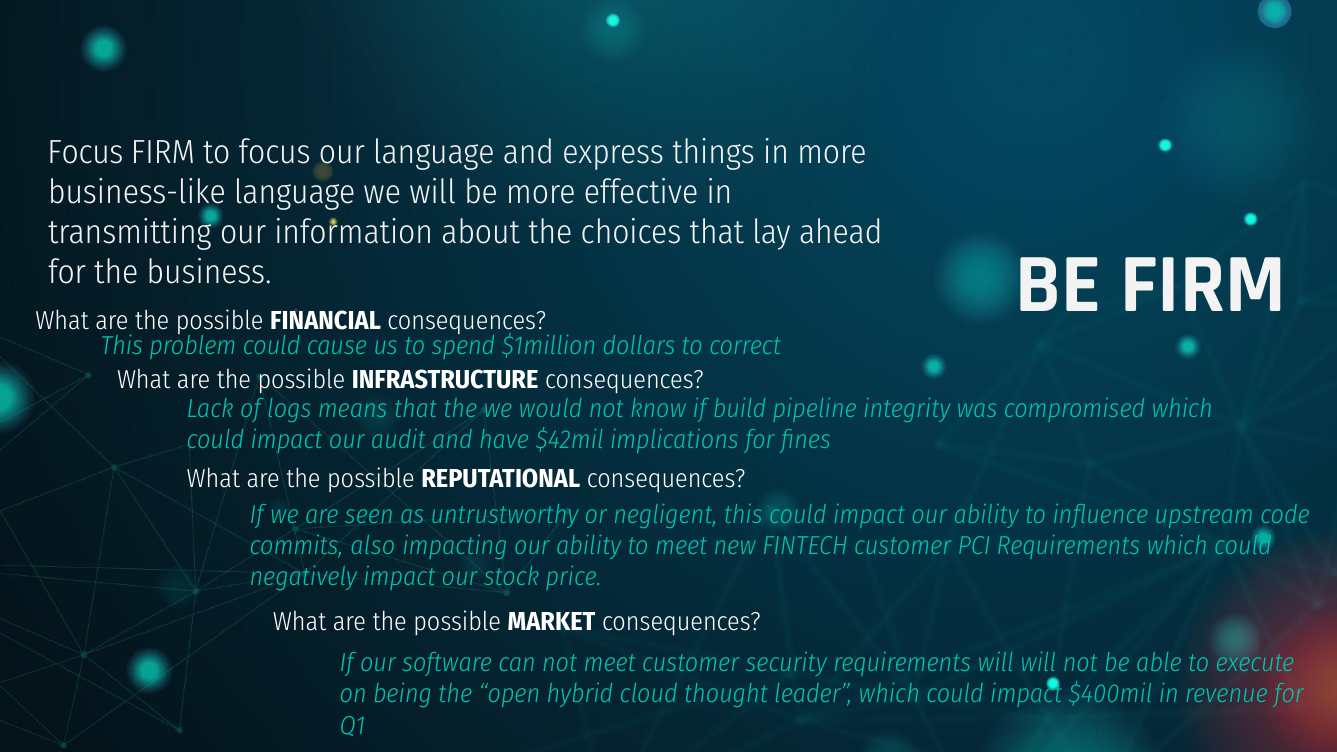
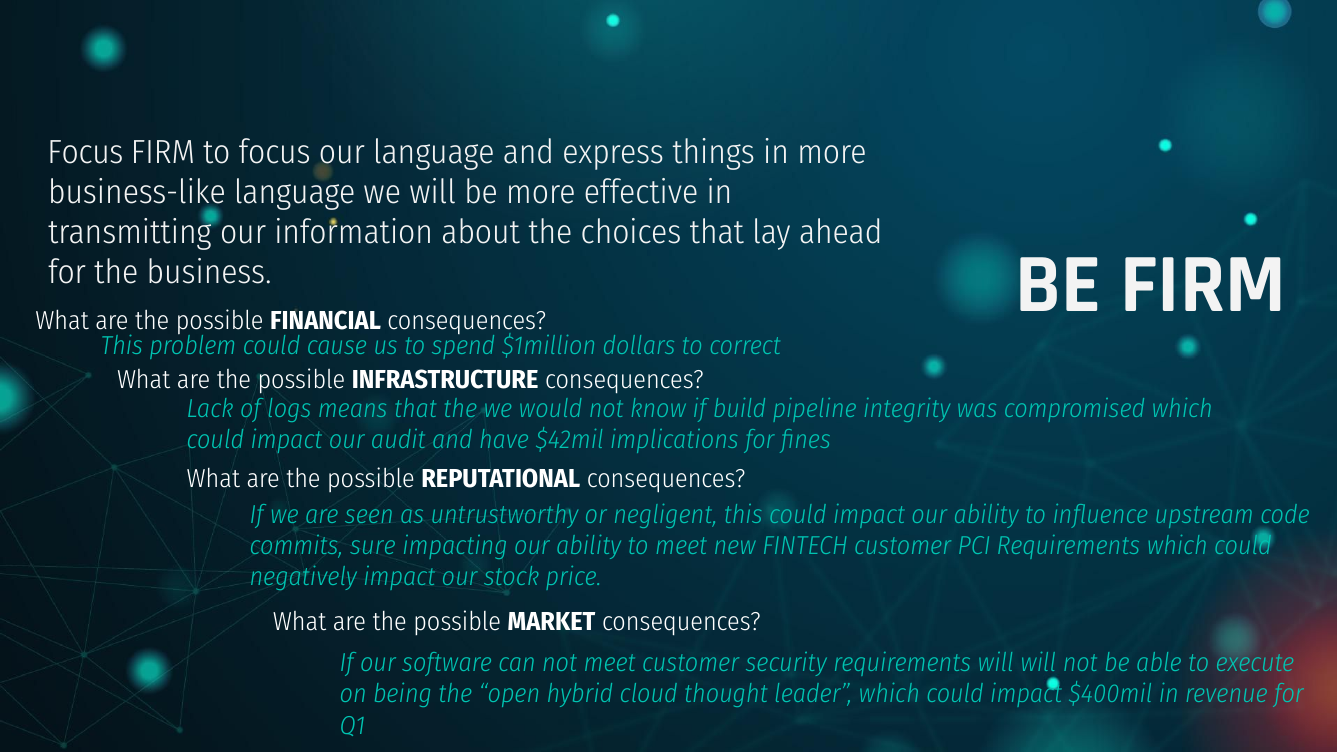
also: also -> sure
